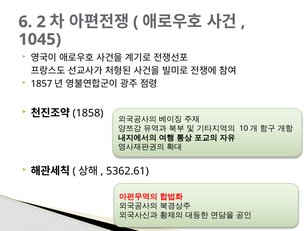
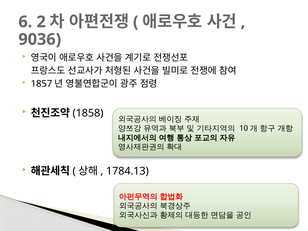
1045: 1045 -> 9036
5362.61: 5362.61 -> 1784.13
